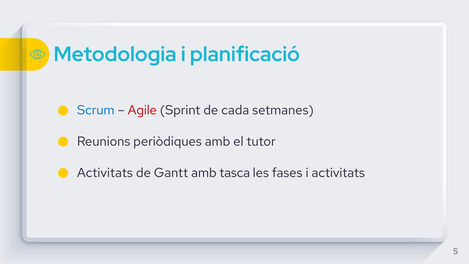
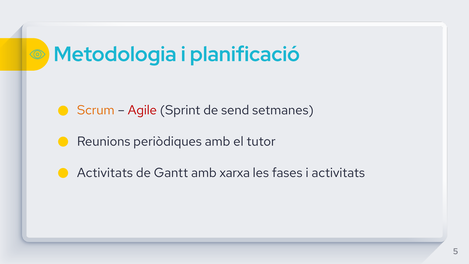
Scrum colour: blue -> orange
cada: cada -> send
tasca: tasca -> xarxa
